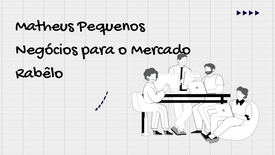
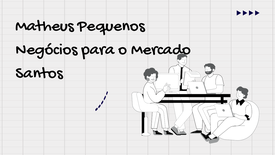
Rabêlo: Rabêlo -> Santos
